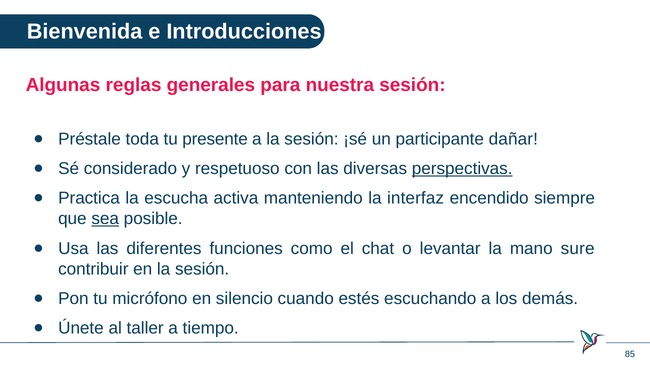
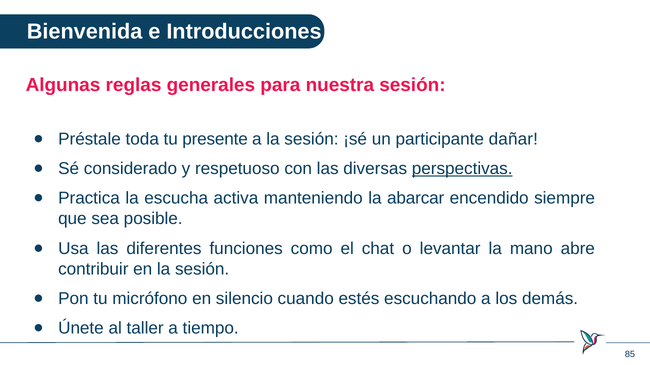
interfaz: interfaz -> abarcar
sea underline: present -> none
sure: sure -> abre
